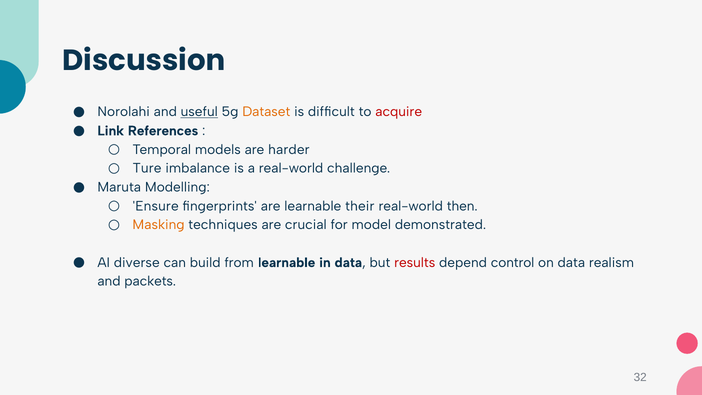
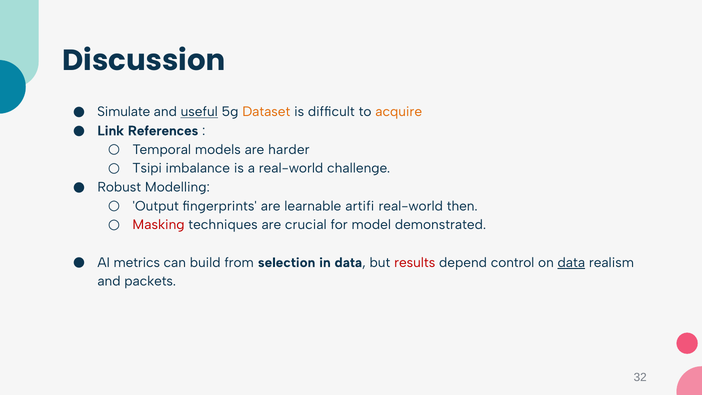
Norolahi: Norolahi -> Simulate
acquire colour: red -> orange
Ture: Ture -> Tsipi
Maruta: Maruta -> Robust
Ensure: Ensure -> Output
their: their -> artifi
Masking colour: orange -> red
diverse: diverse -> metrics
from learnable: learnable -> selection
data at (571, 263) underline: none -> present
